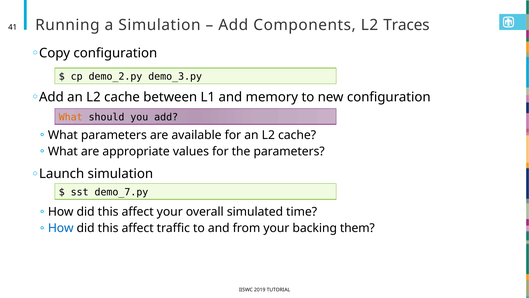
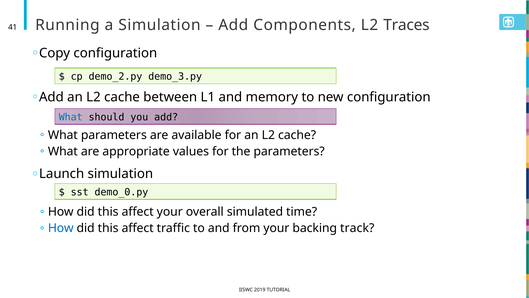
What at (71, 117) colour: orange -> blue
demo_7.py: demo_7.py -> demo_0.py
them: them -> track
